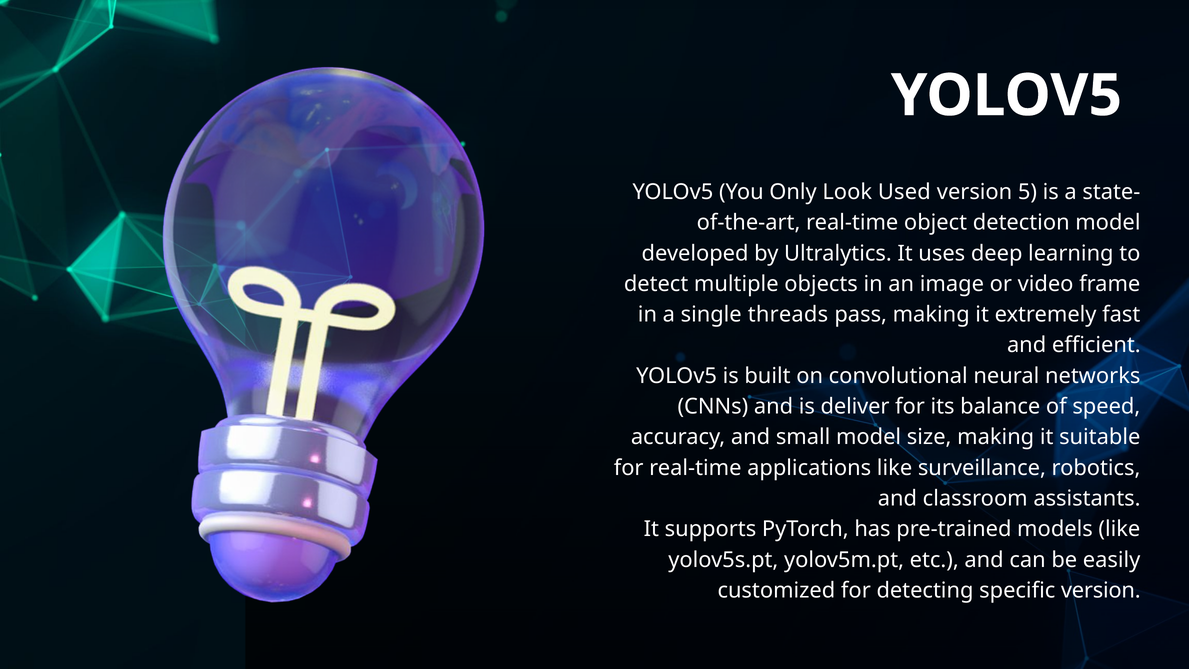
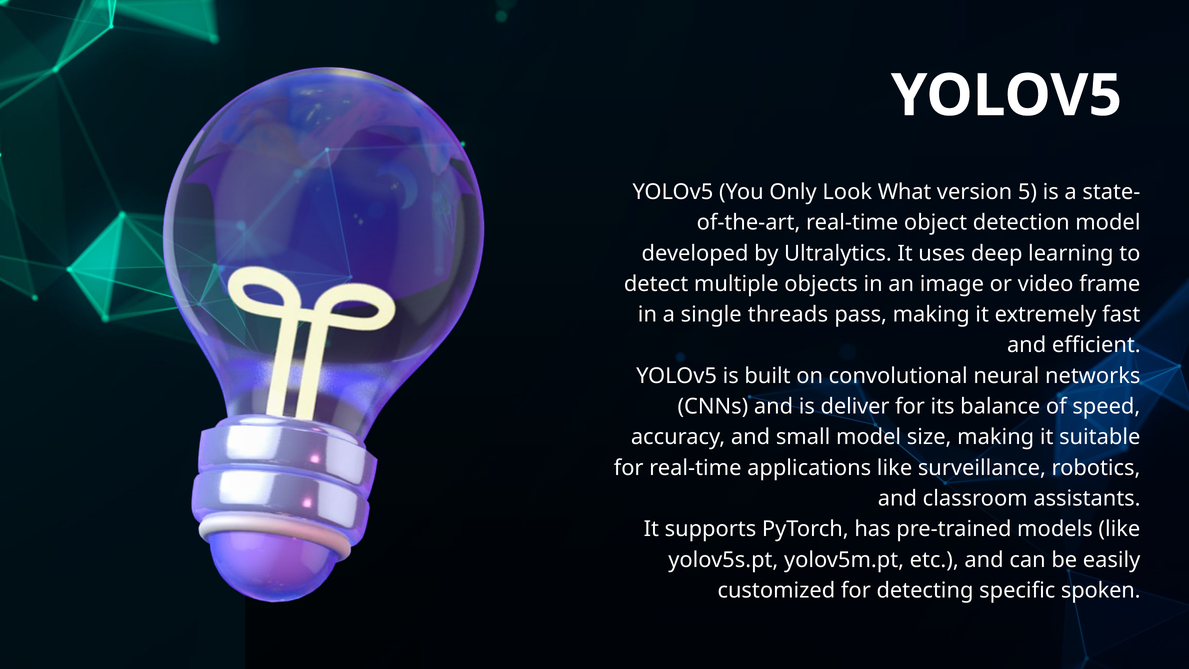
Used: Used -> What
specific version: version -> spoken
